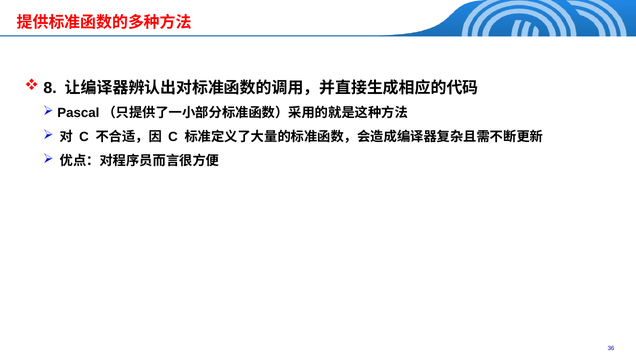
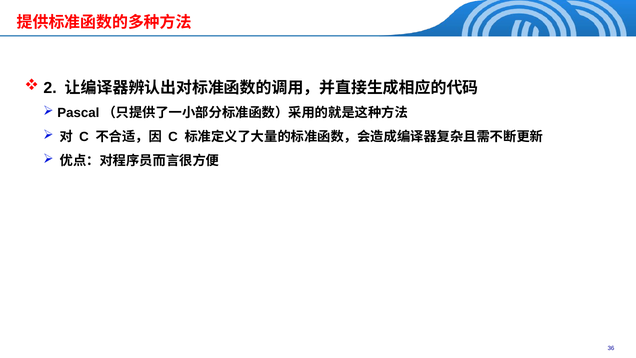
8: 8 -> 2
